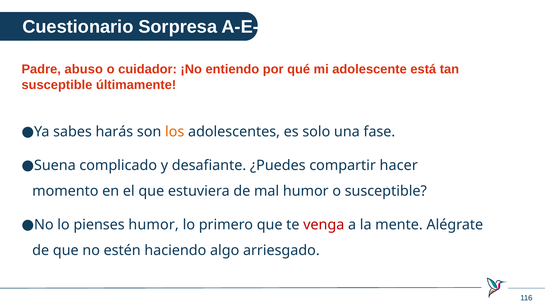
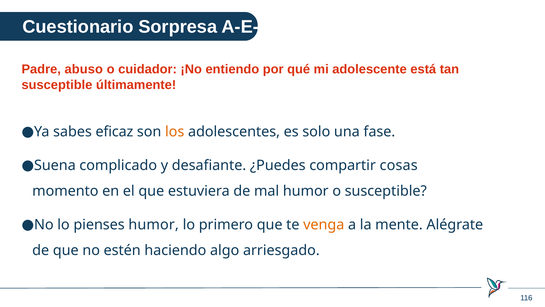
harás: harás -> eficaz
hacer: hacer -> cosas
venga colour: red -> orange
